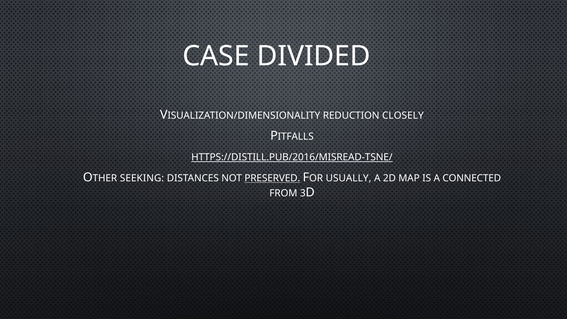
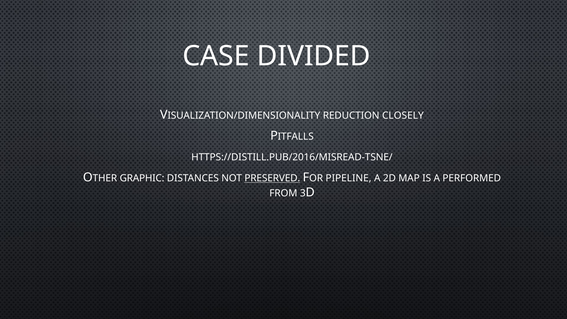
HTTPS://DISTILL.PUB/2016/MISREAD-TSNE/ underline: present -> none
SEEKING: SEEKING -> GRAPHIC
USUALLY: USUALLY -> PIPELINE
CONNECTED: CONNECTED -> PERFORMED
